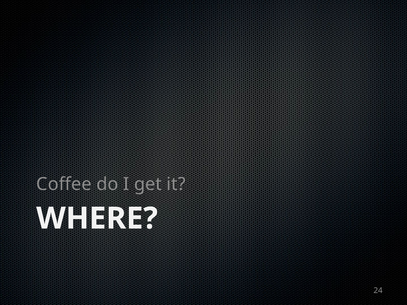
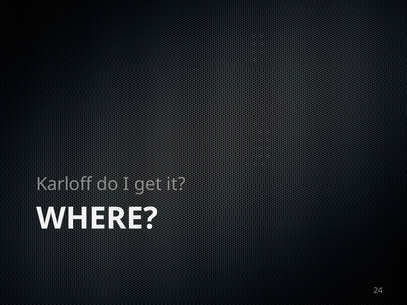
Coffee: Coffee -> Karloff
